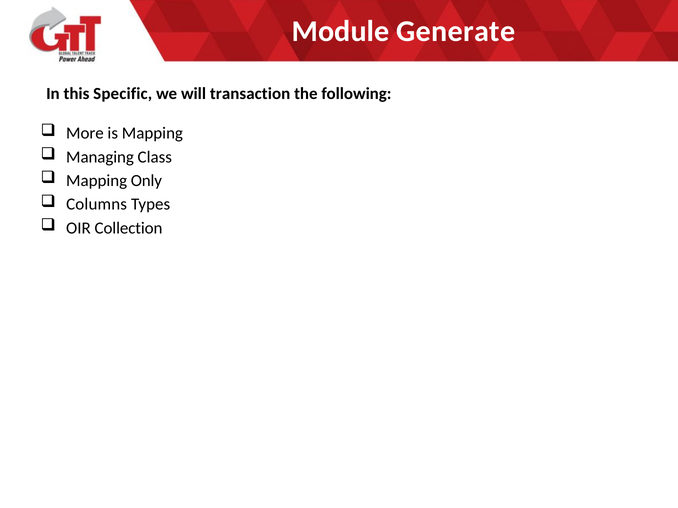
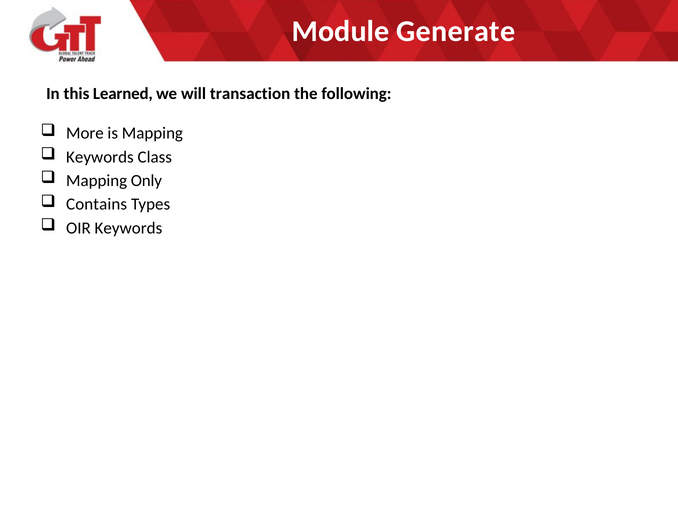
Specific: Specific -> Learned
Managing at (100, 157): Managing -> Keywords
Columns: Columns -> Contains
OIR Collection: Collection -> Keywords
